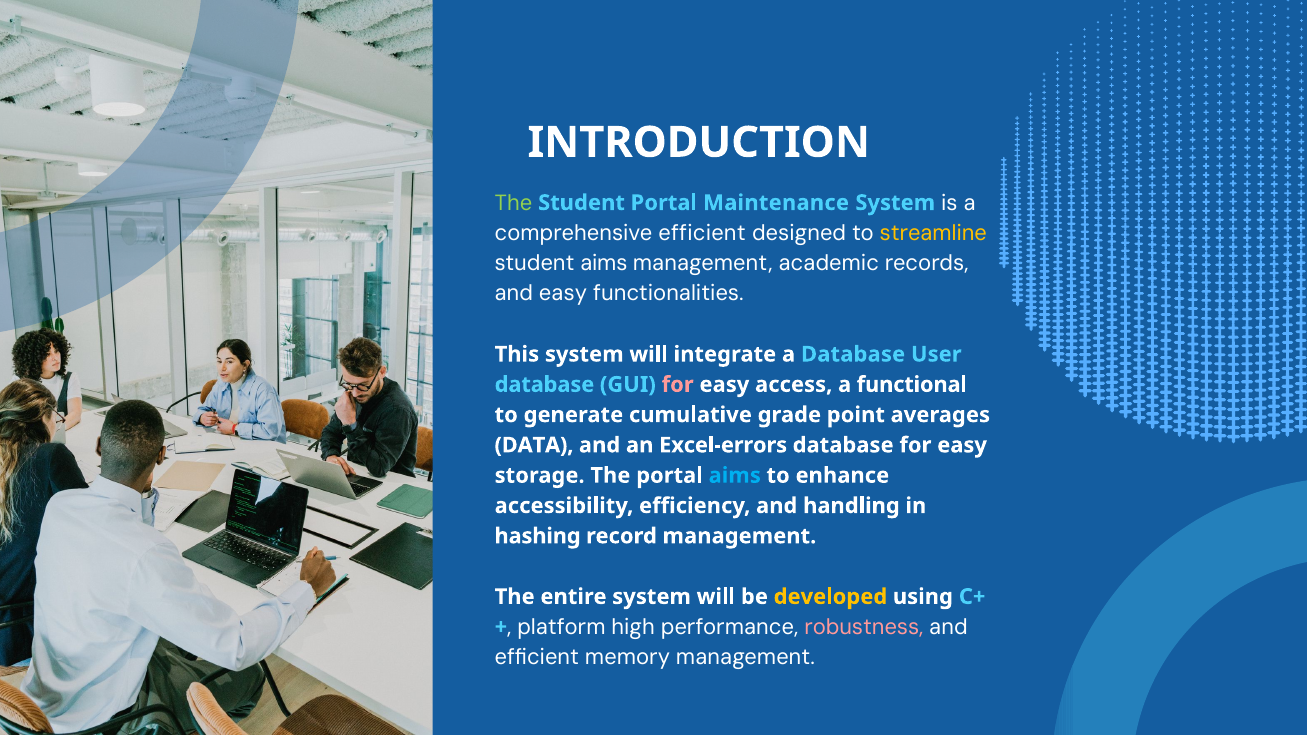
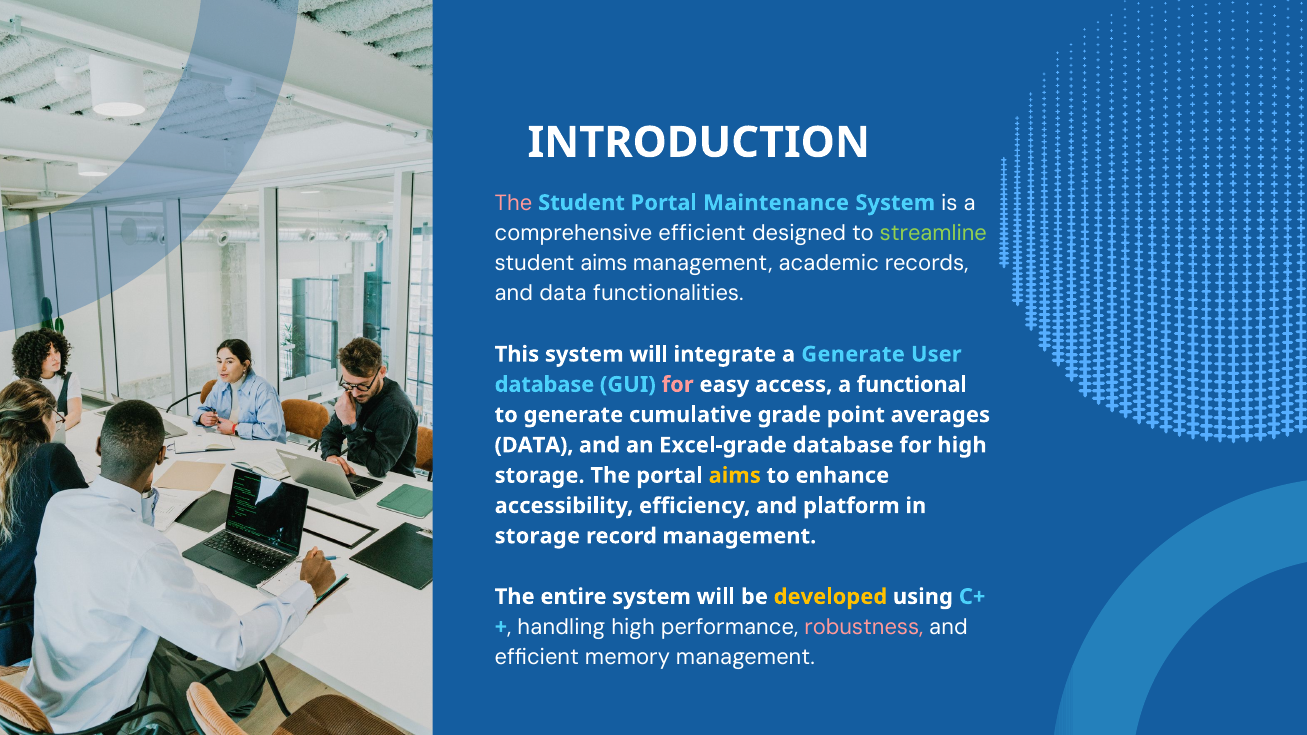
The at (513, 203) colour: light green -> pink
streamline colour: yellow -> light green
and easy: easy -> data
a Database: Database -> Generate
Excel-errors: Excel-errors -> Excel-grade
database for easy: easy -> high
aims at (735, 476) colour: light blue -> yellow
handling: handling -> platform
hashing at (538, 536): hashing -> storage
platform: platform -> handling
